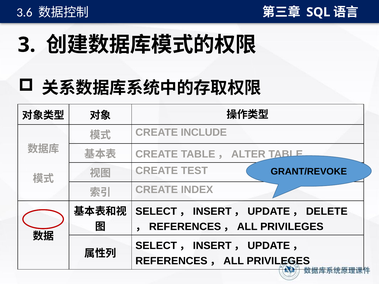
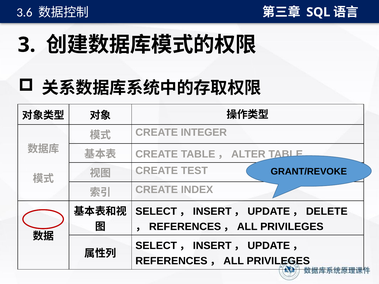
INCLUDE: INCLUDE -> INTEGER
